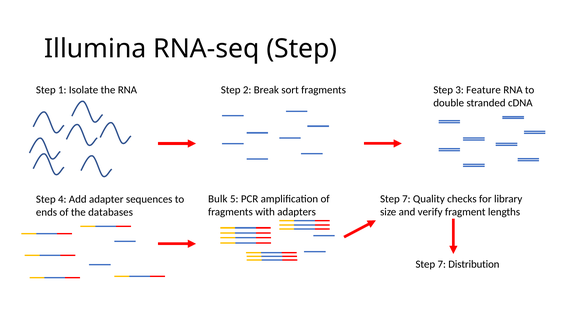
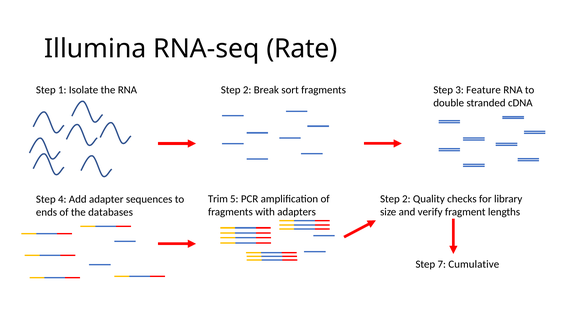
RNA-seq Step: Step -> Rate
Bulk: Bulk -> Trim
7 at (406, 199): 7 -> 2
Distribution: Distribution -> Cumulative
